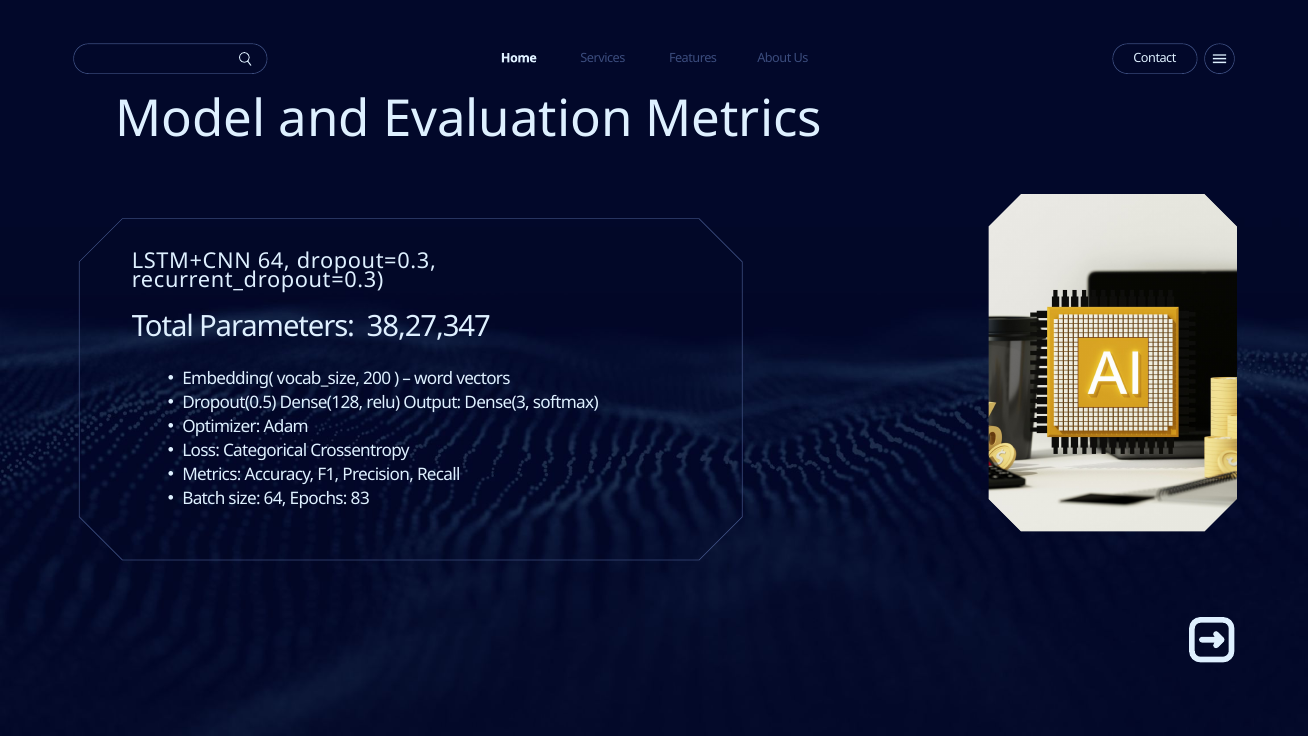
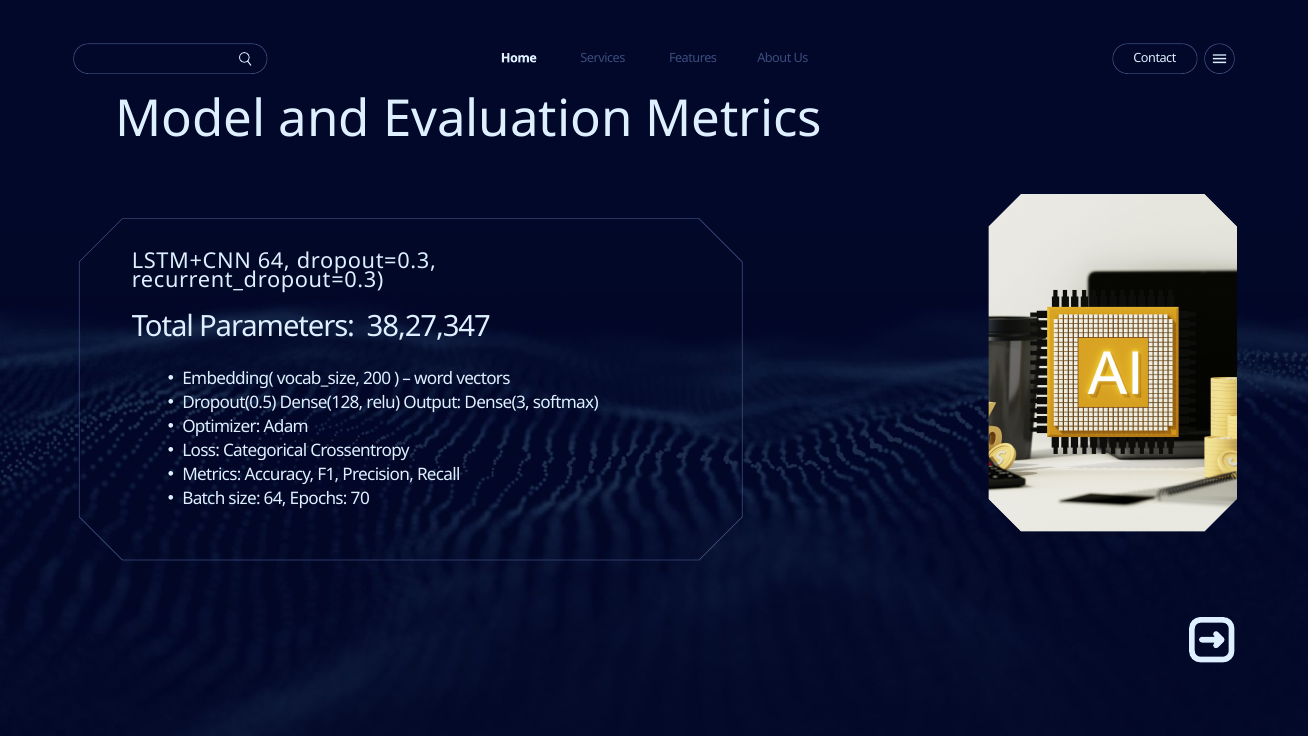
83: 83 -> 70
